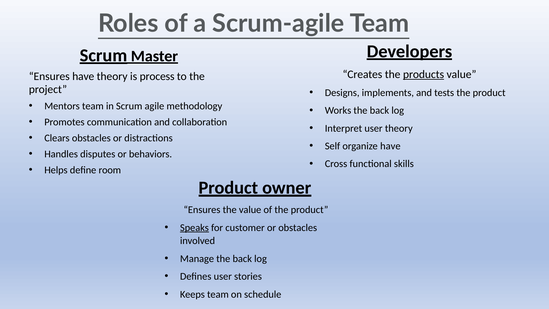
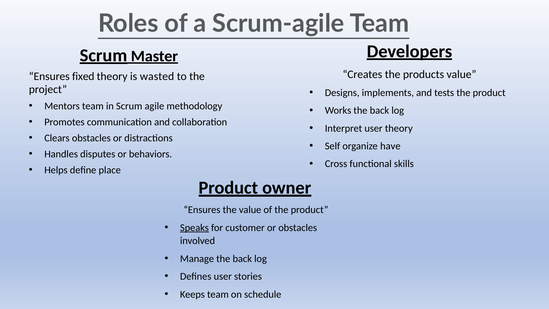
products underline: present -> none
Ensures have: have -> fixed
process: process -> wasted
room: room -> place
